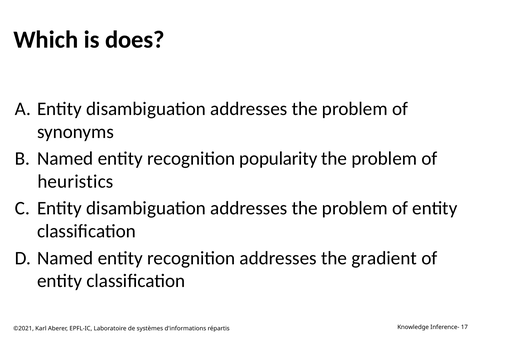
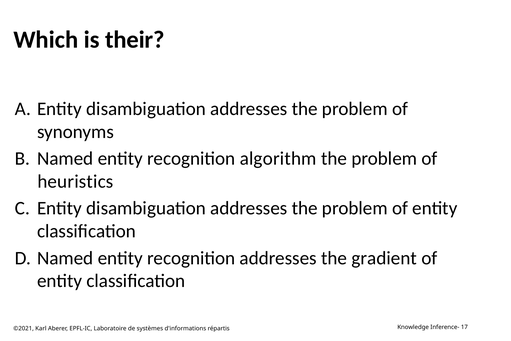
does: does -> their
popularity: popularity -> algorithm
